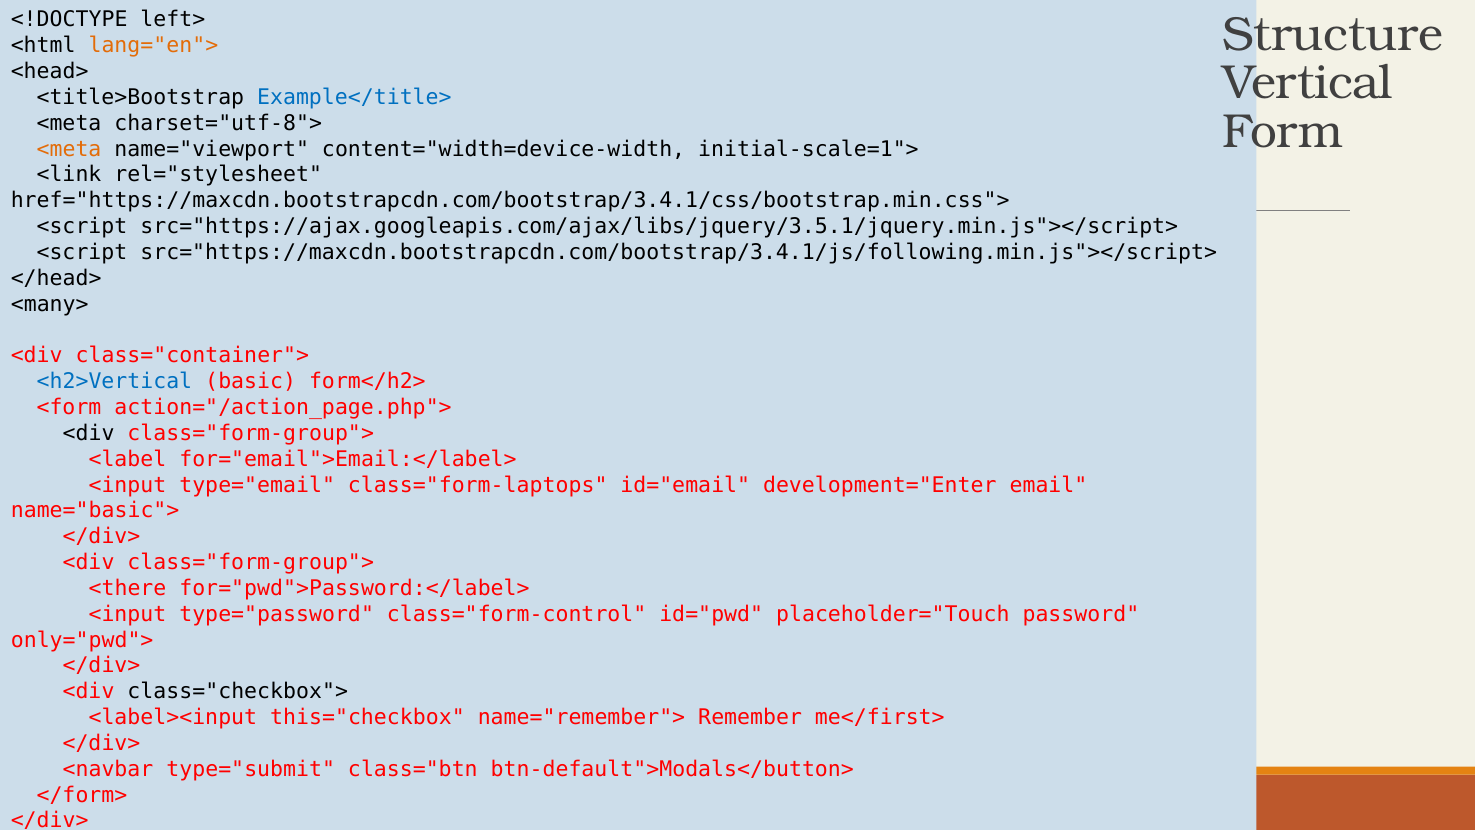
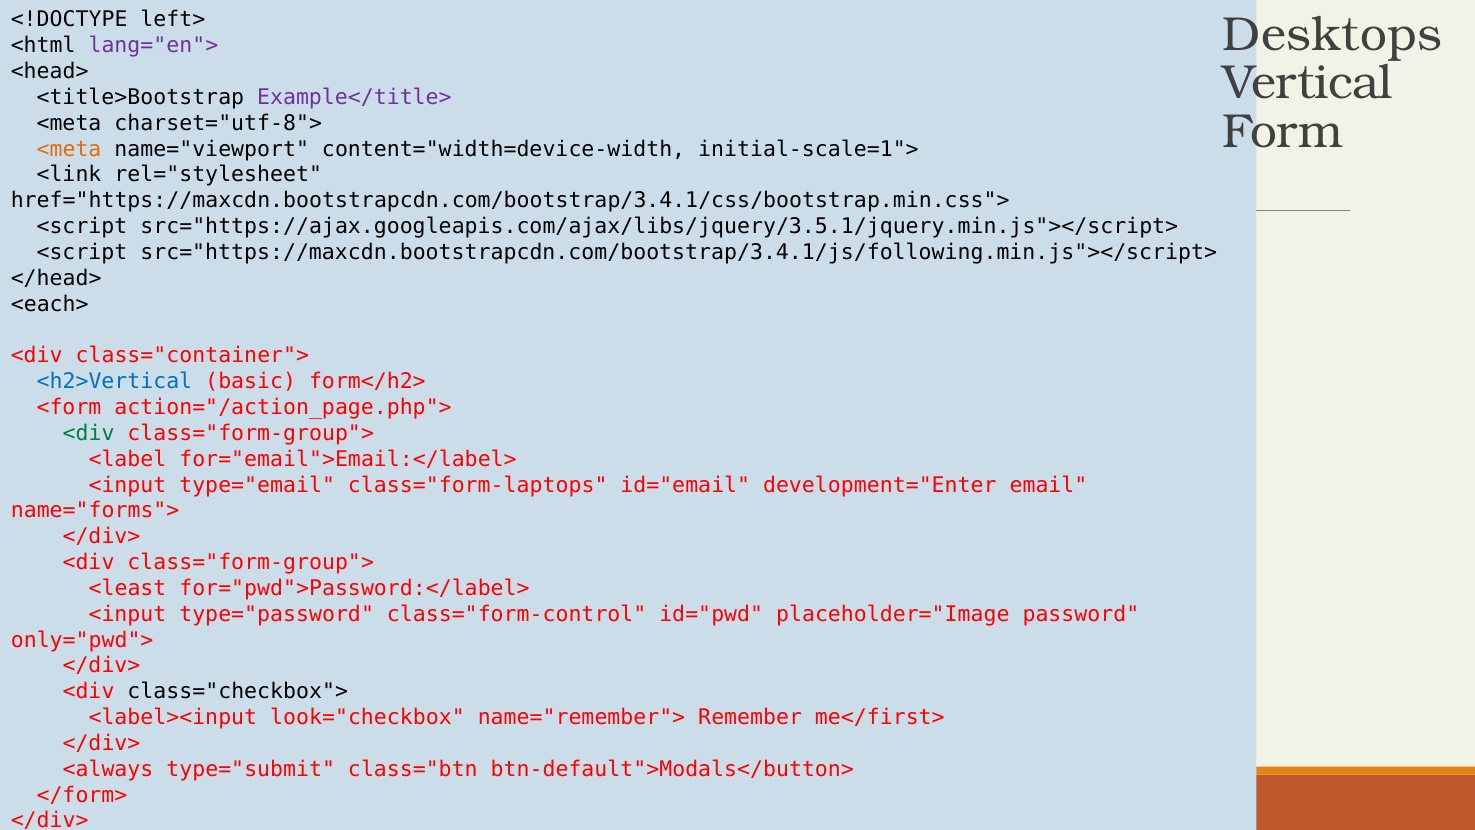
Structure: Structure -> Desktops
lang="en"> colour: orange -> purple
Example</title> colour: blue -> purple
<many>: <many> -> <each>
<div at (89, 433) colour: black -> green
name="basic">: name="basic"> -> name="forms">
<there: <there -> <least
placeholder="Touch: placeholder="Touch -> placeholder="Image
this="checkbox: this="checkbox -> look="checkbox
<navbar: <navbar -> <always
